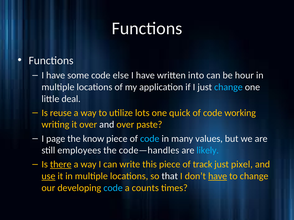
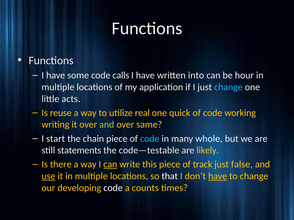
else: else -> calls
deal: deal -> acts
lots: lots -> real
and at (107, 125) colour: white -> light green
paste: paste -> same
page: page -> start
know: know -> chain
values: values -> whole
employees: employees -> statements
code—handles: code—handles -> code—testable
likely colour: light blue -> yellow
there underline: present -> none
can at (110, 165) underline: none -> present
pixel: pixel -> false
code at (113, 188) colour: light blue -> white
